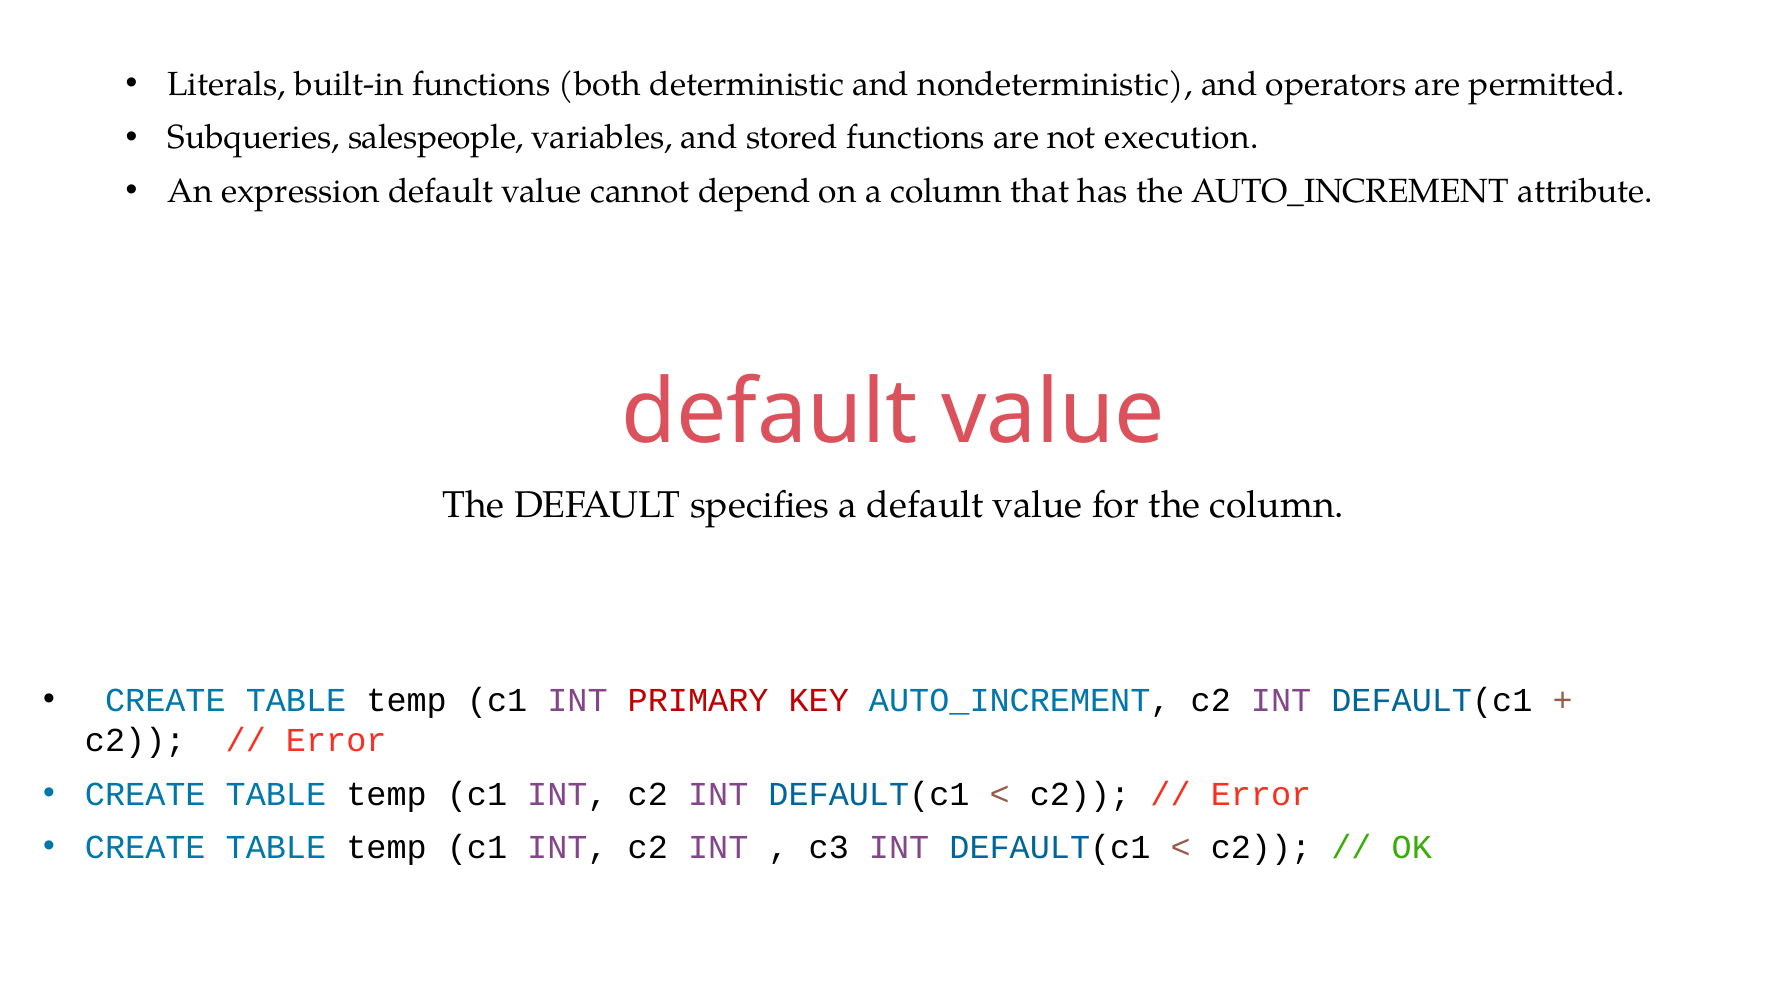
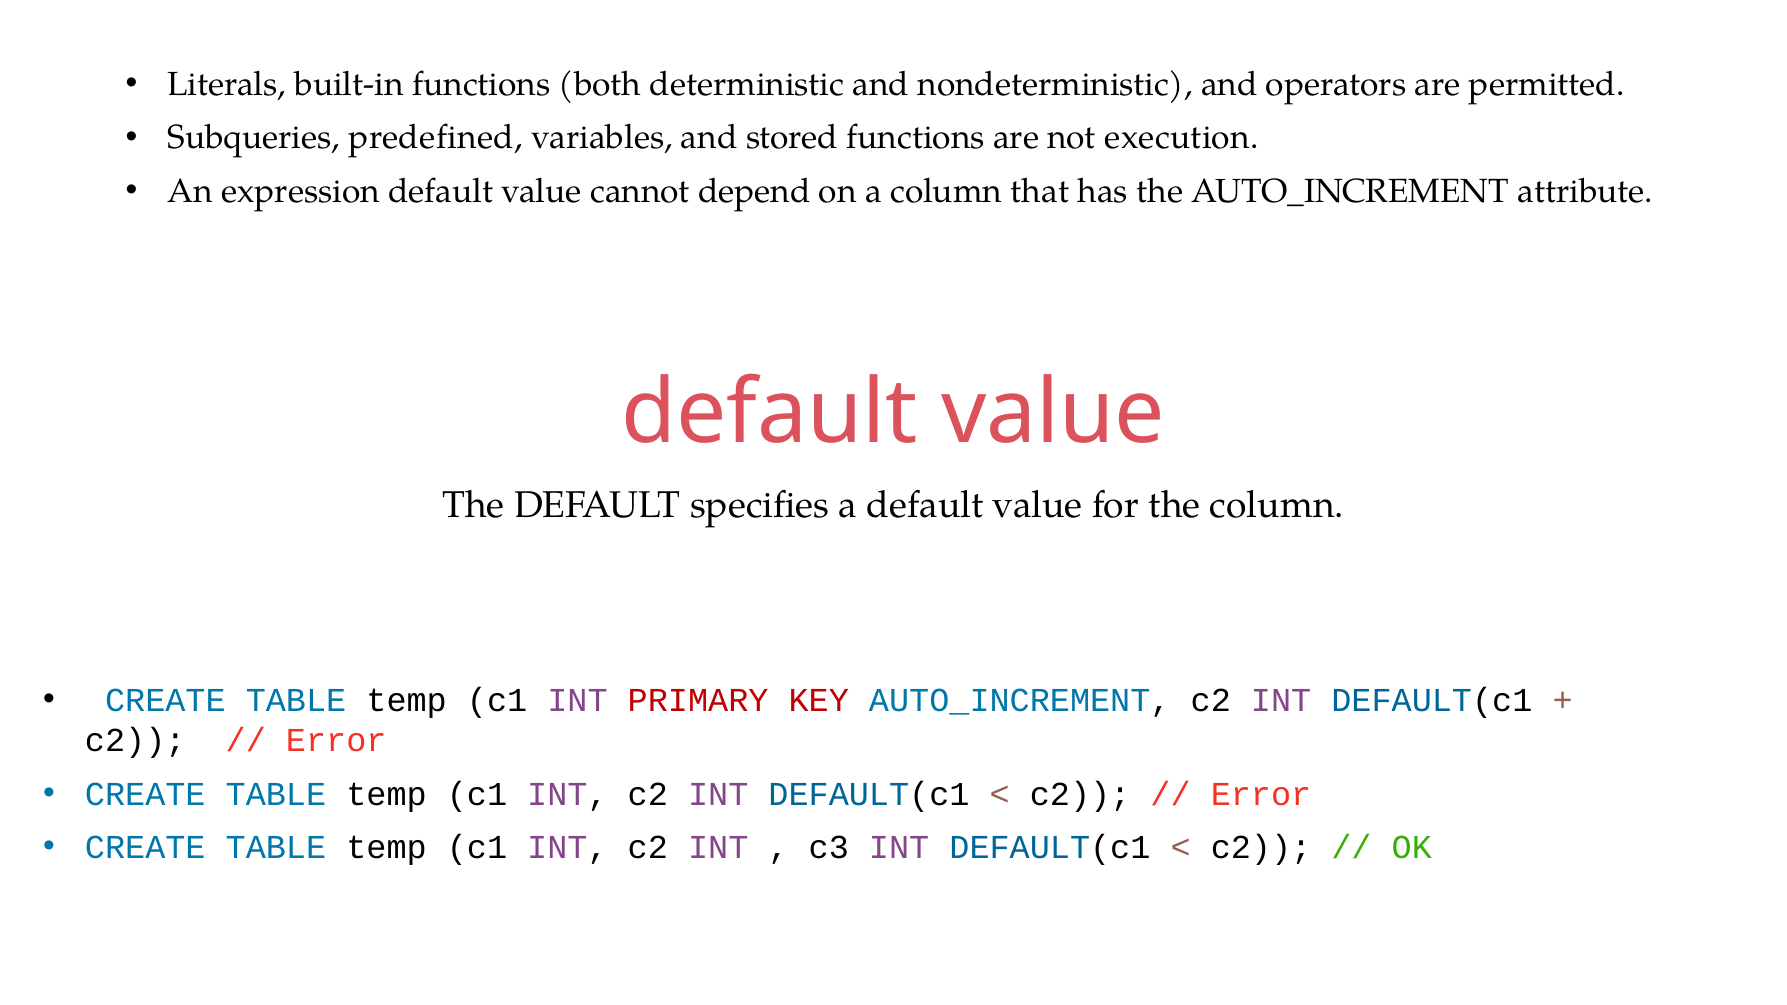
salespeople: salespeople -> predefined
